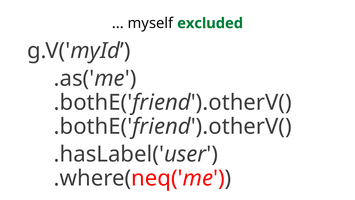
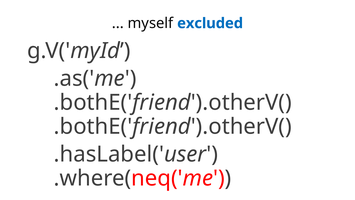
excluded colour: green -> blue
